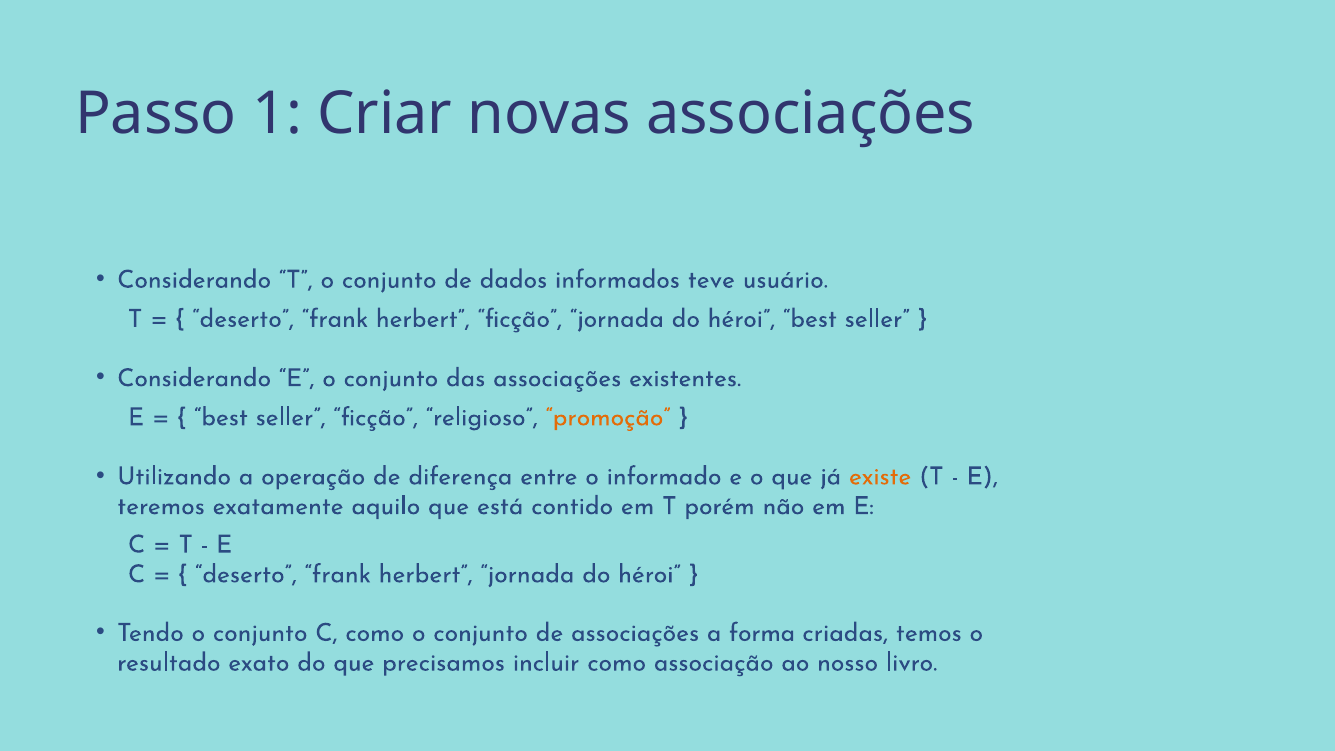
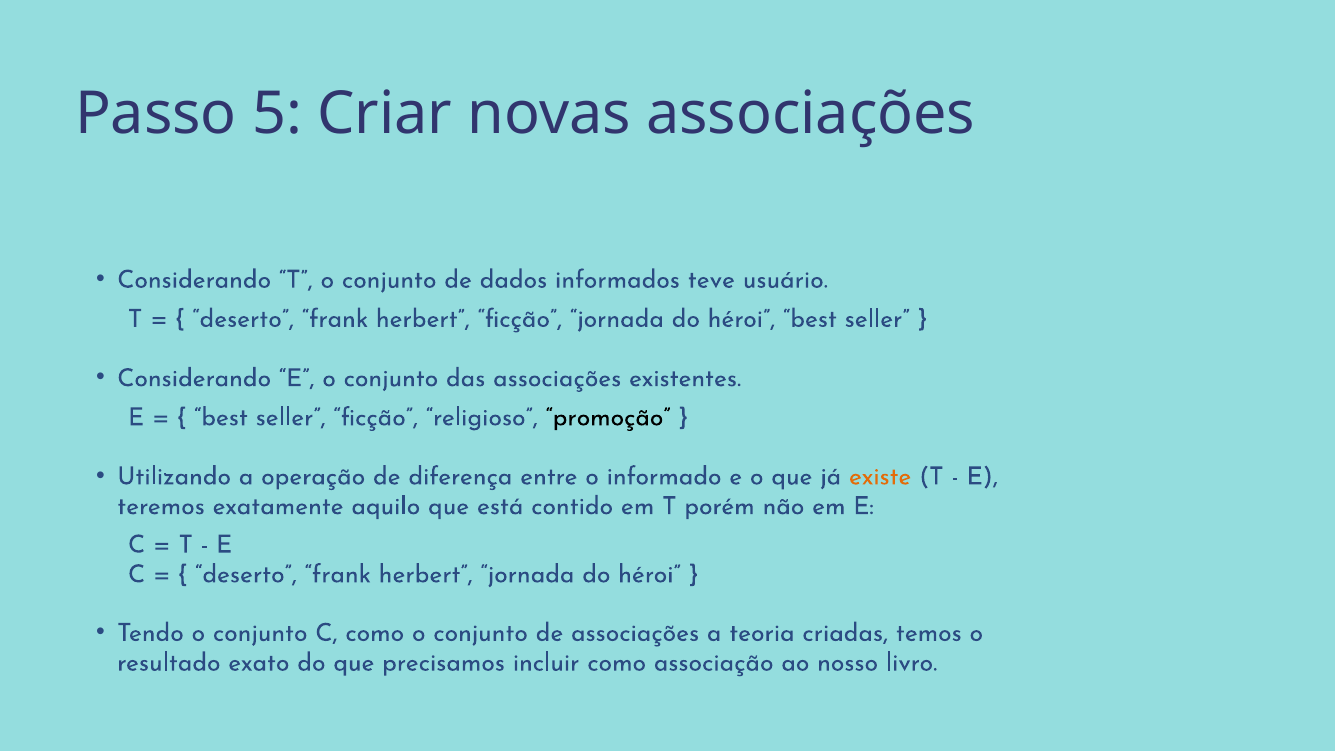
1: 1 -> 5
promoção colour: orange -> black
forma: forma -> teoria
